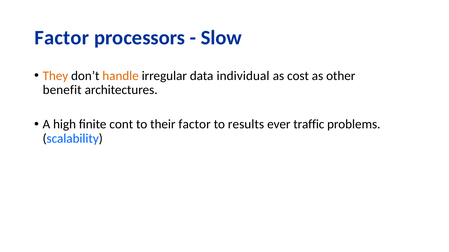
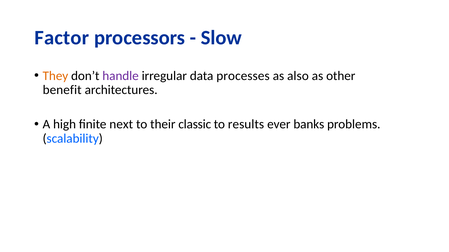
handle colour: orange -> purple
individual: individual -> processes
cost: cost -> also
cont: cont -> next
their factor: factor -> classic
traffic: traffic -> banks
